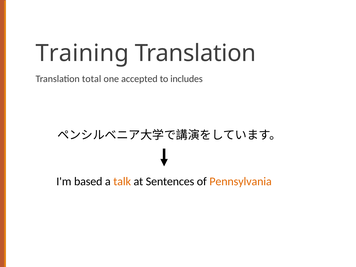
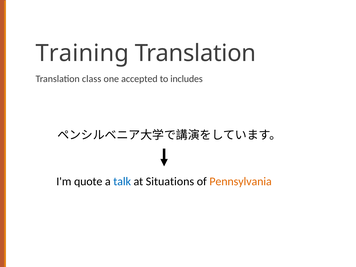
total: total -> class
based: based -> quote
talk colour: orange -> blue
Sentences: Sentences -> Situations
